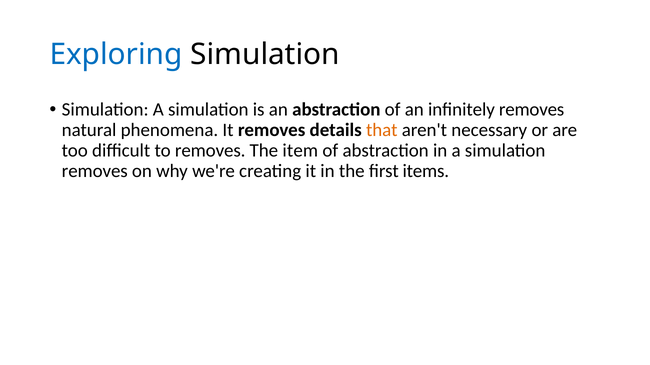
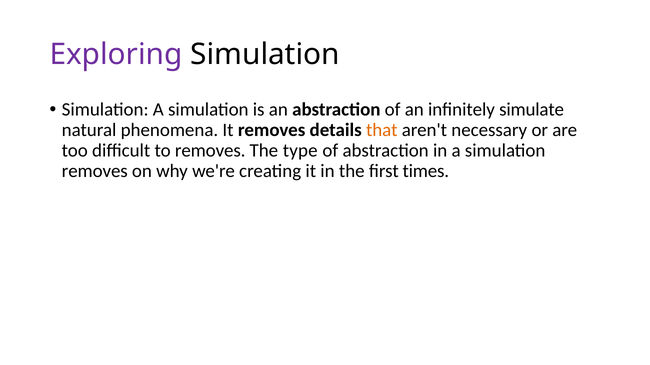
Exploring colour: blue -> purple
infinitely removes: removes -> simulate
item: item -> type
items: items -> times
